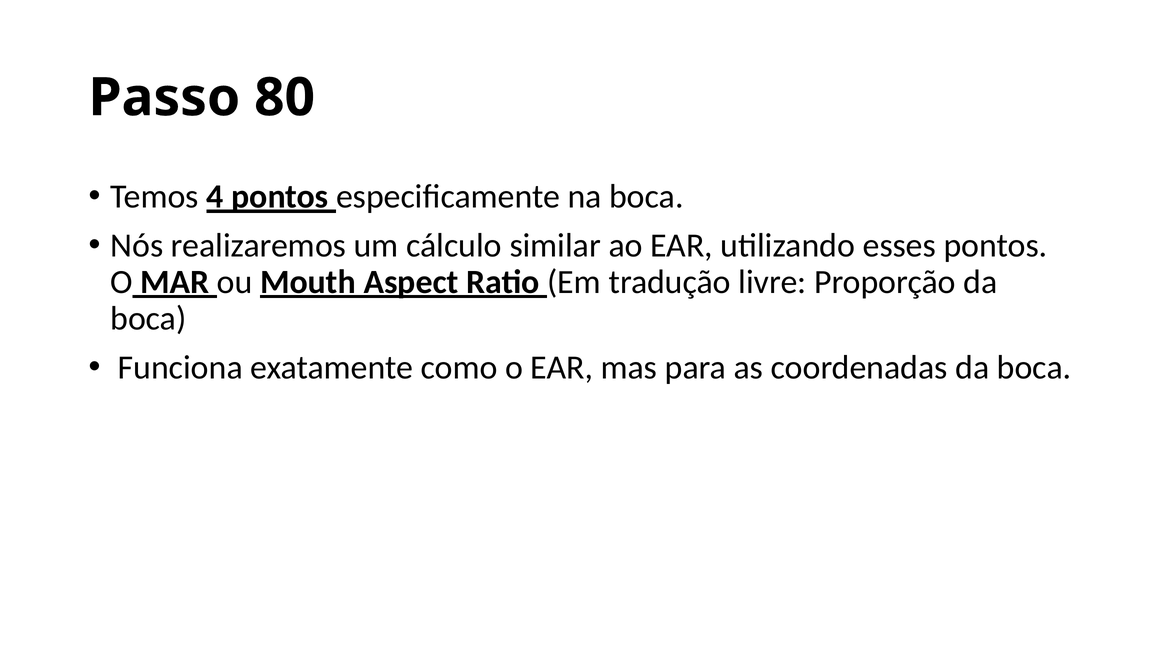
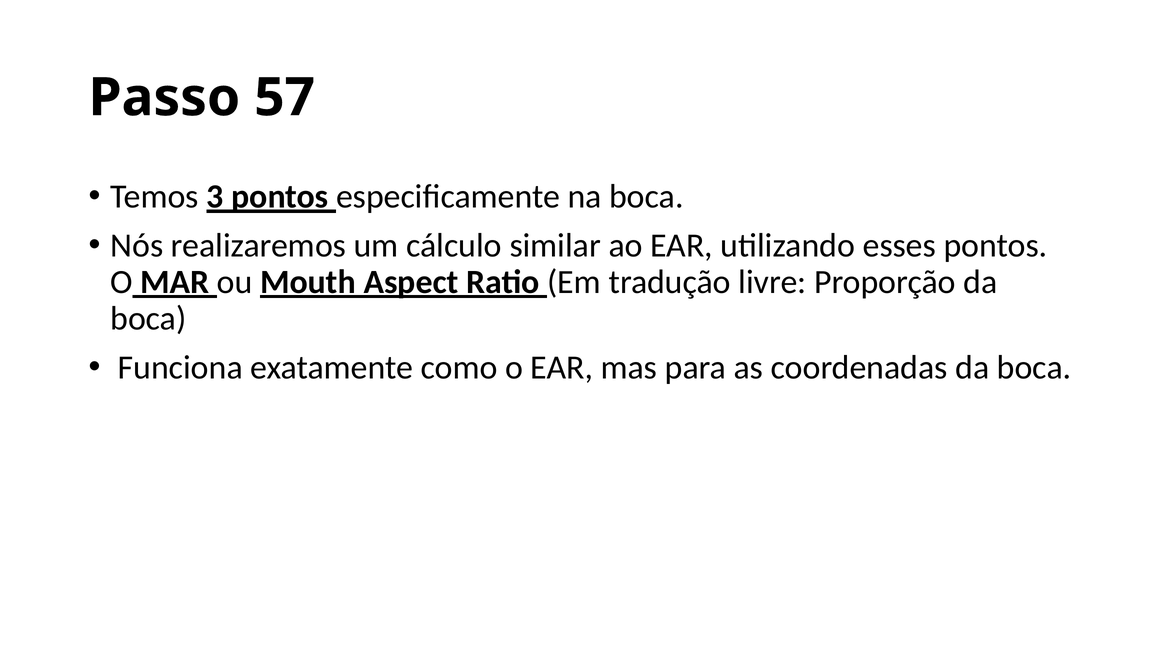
80: 80 -> 57
4: 4 -> 3
